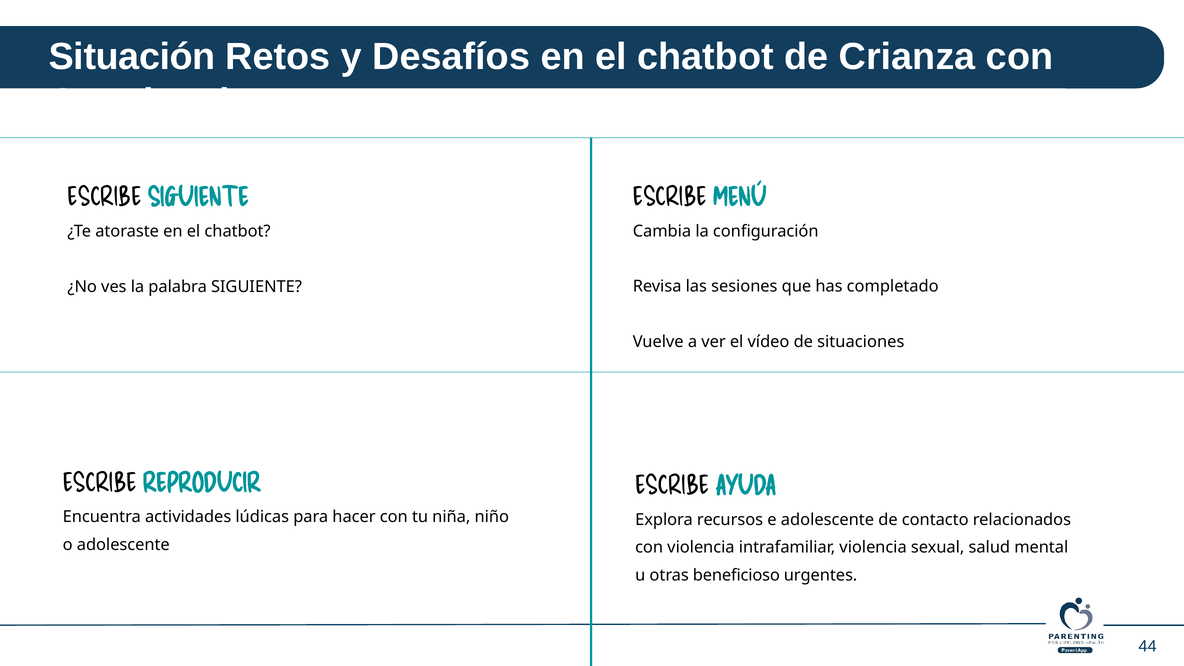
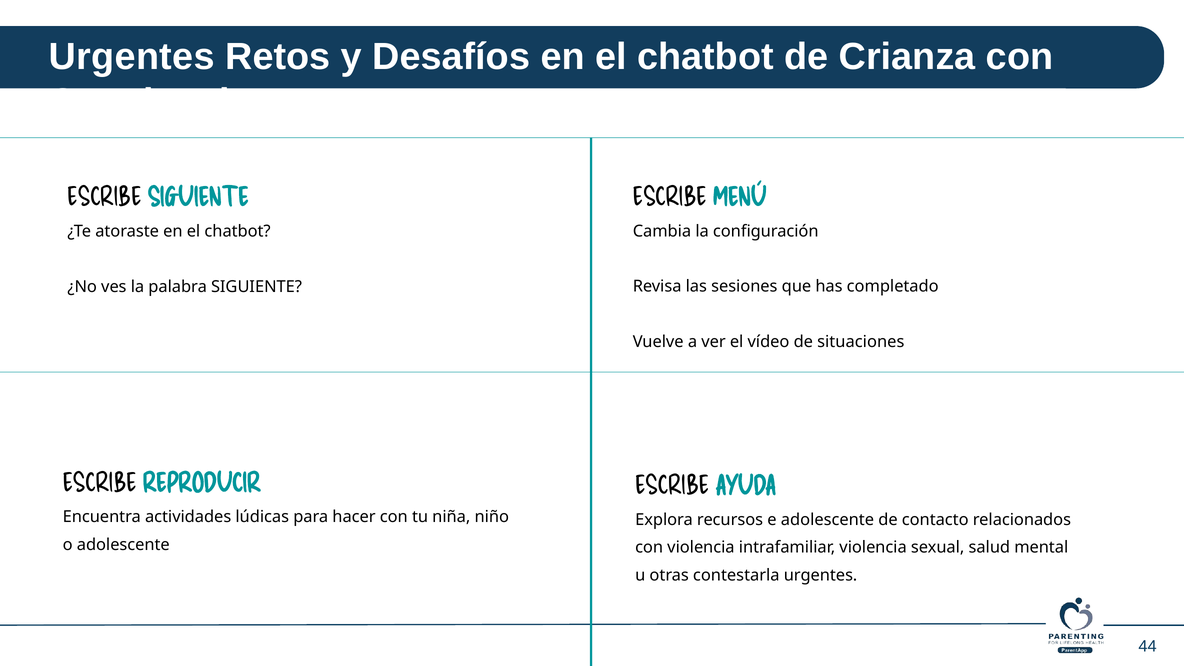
Situación at (132, 57): Situación -> Urgentes
beneficioso: beneficioso -> contestarla
